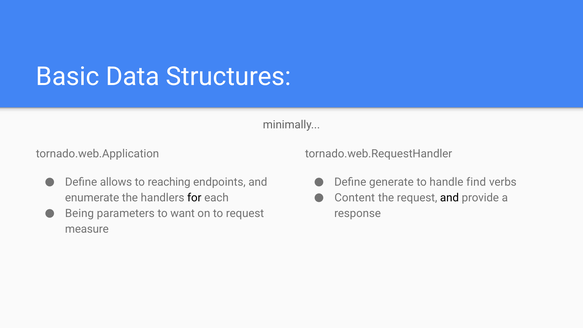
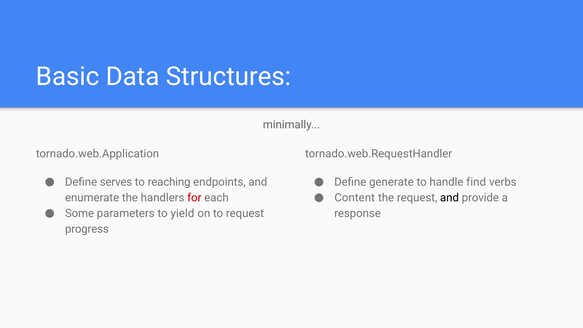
allows: allows -> serves
for colour: black -> red
Being: Being -> Some
want: want -> yield
measure: measure -> progress
